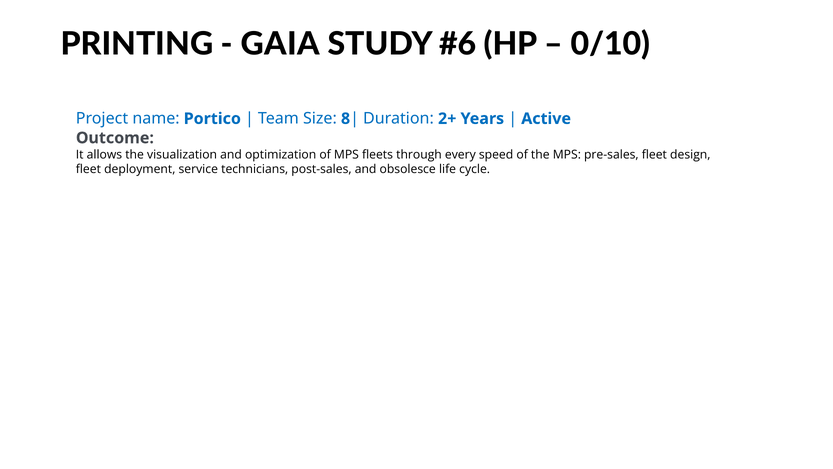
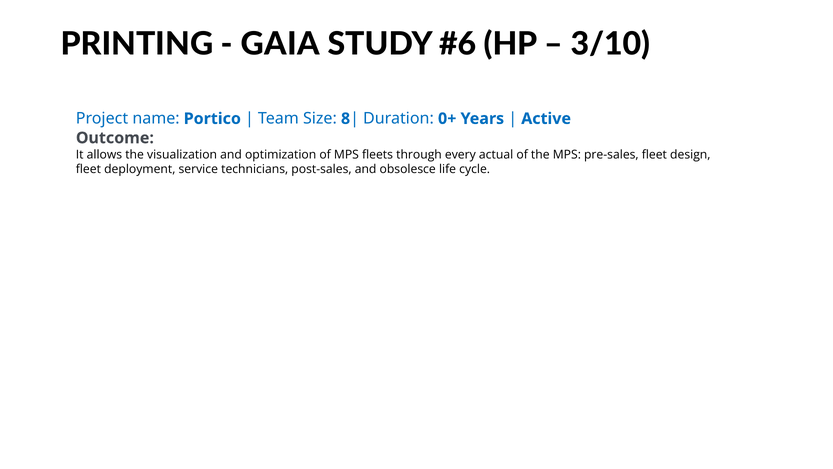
0/10: 0/10 -> 3/10
2+: 2+ -> 0+
speed: speed -> actual
